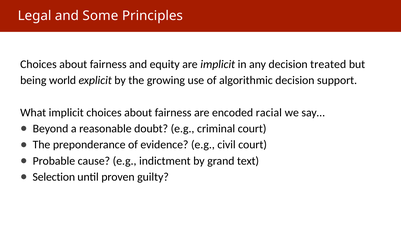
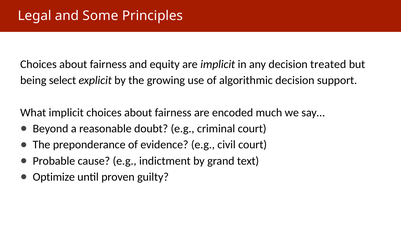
world: world -> select
racial: racial -> much
Selection: Selection -> Optimize
